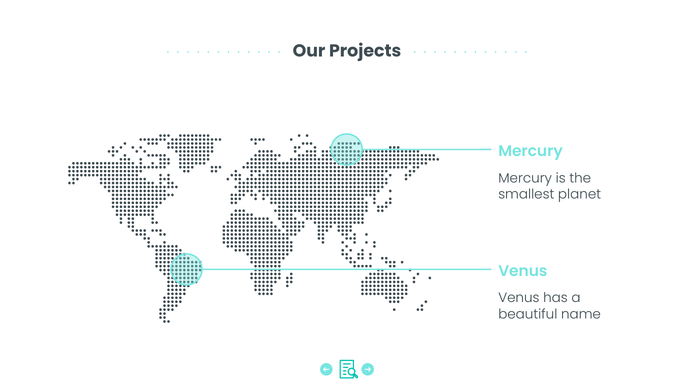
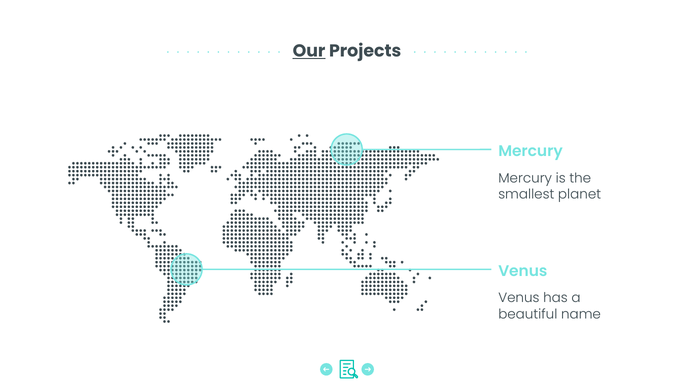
Our underline: none -> present
